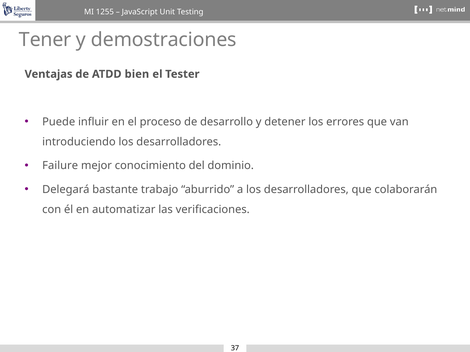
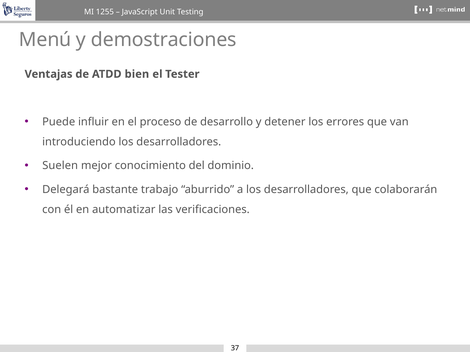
Tener: Tener -> Menú
Failure: Failure -> Suelen
